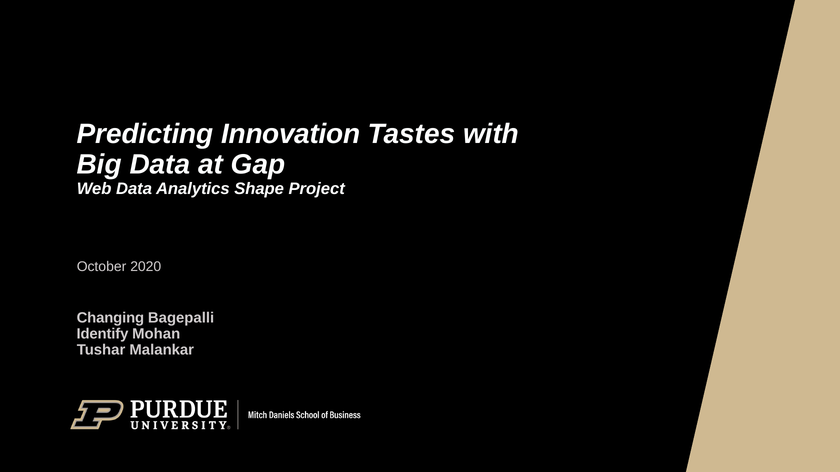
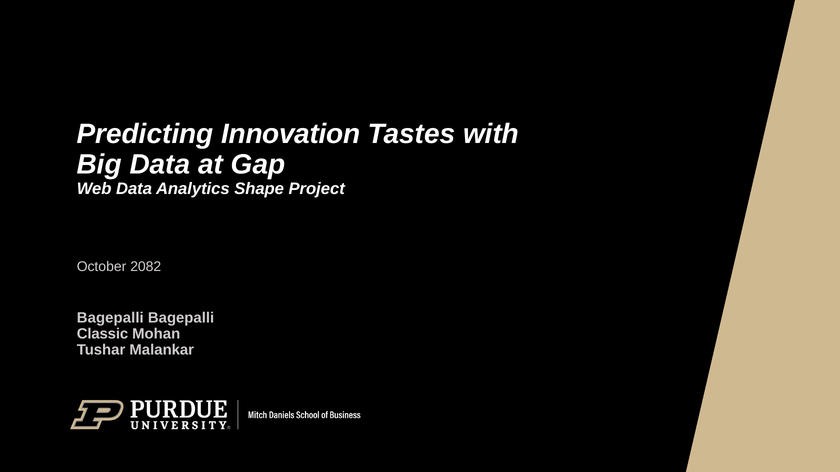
2020: 2020 -> 2082
Changing at (110, 318): Changing -> Bagepalli
Identify: Identify -> Classic
